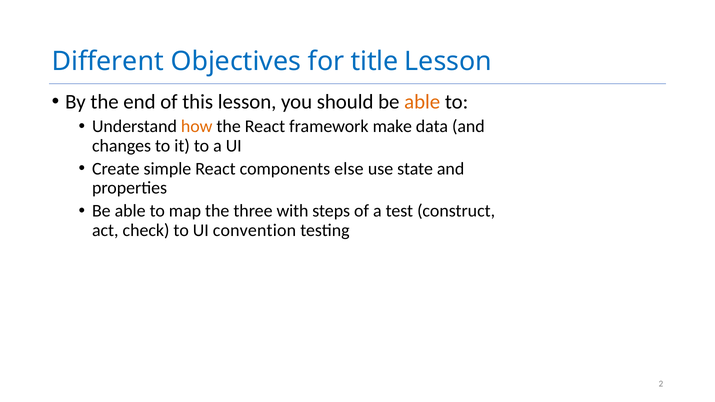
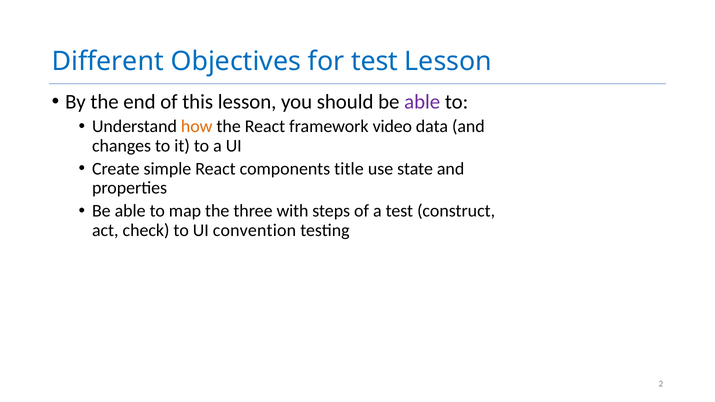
for title: title -> test
able at (422, 102) colour: orange -> purple
make: make -> video
else: else -> title
